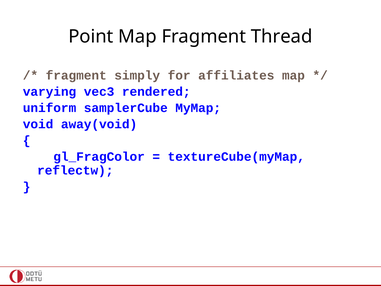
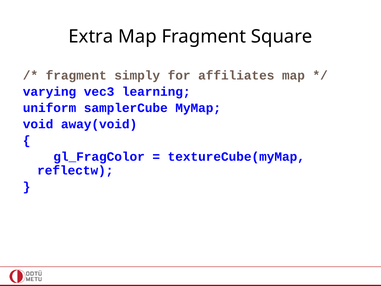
Point: Point -> Extra
Thread: Thread -> Square
rendered: rendered -> learning
